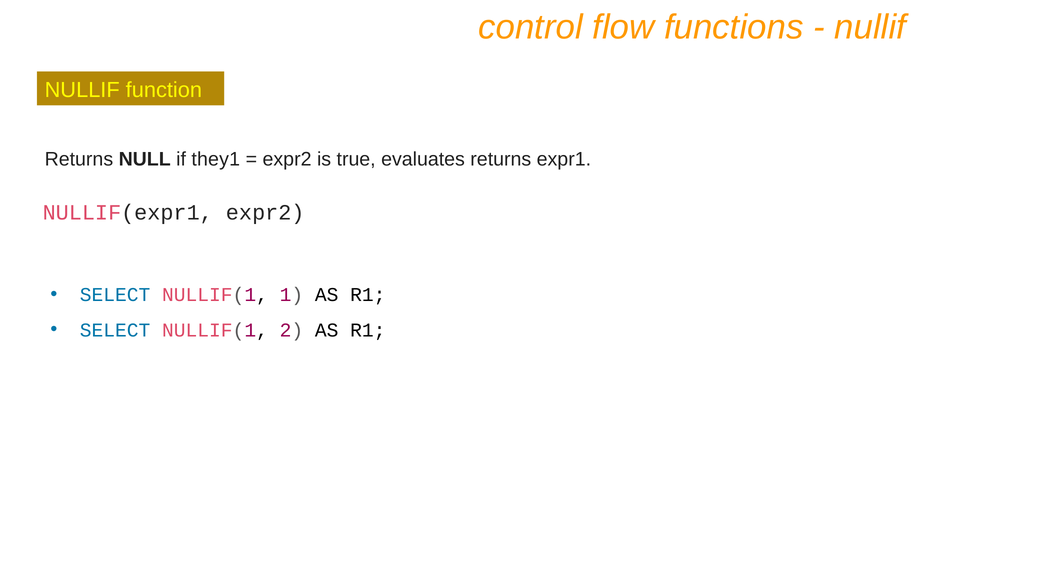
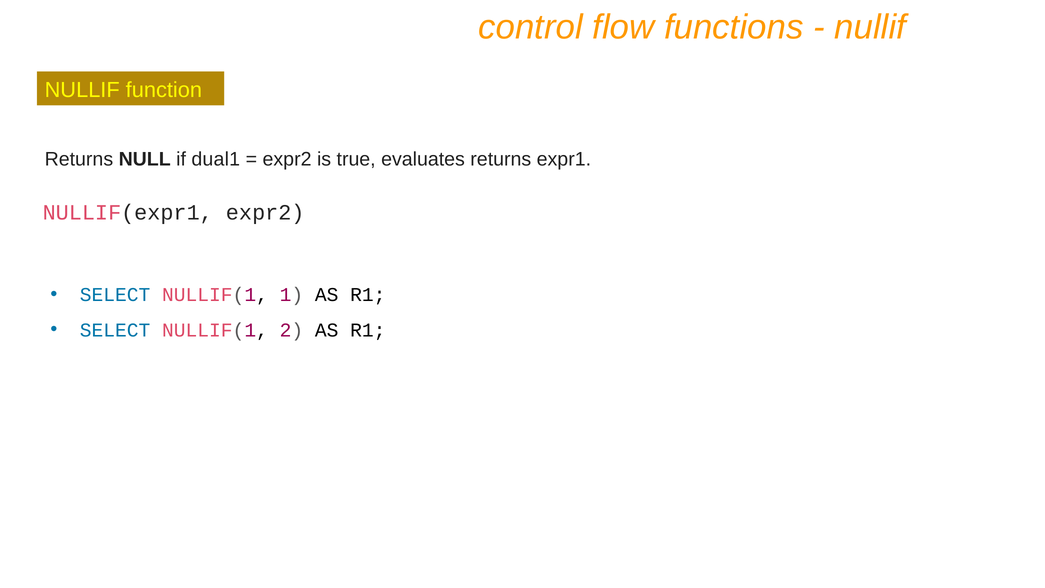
they1: they1 -> dual1
